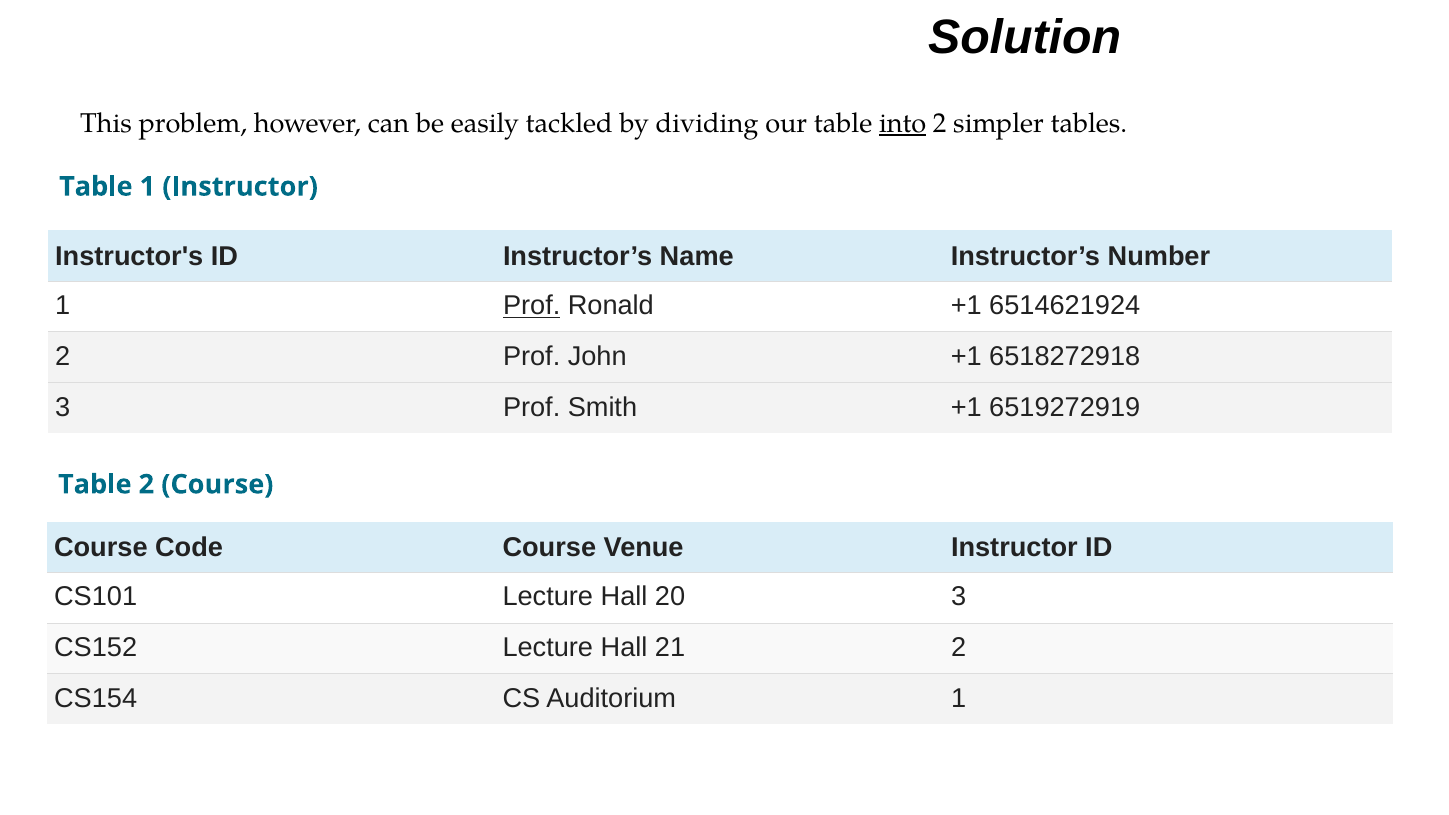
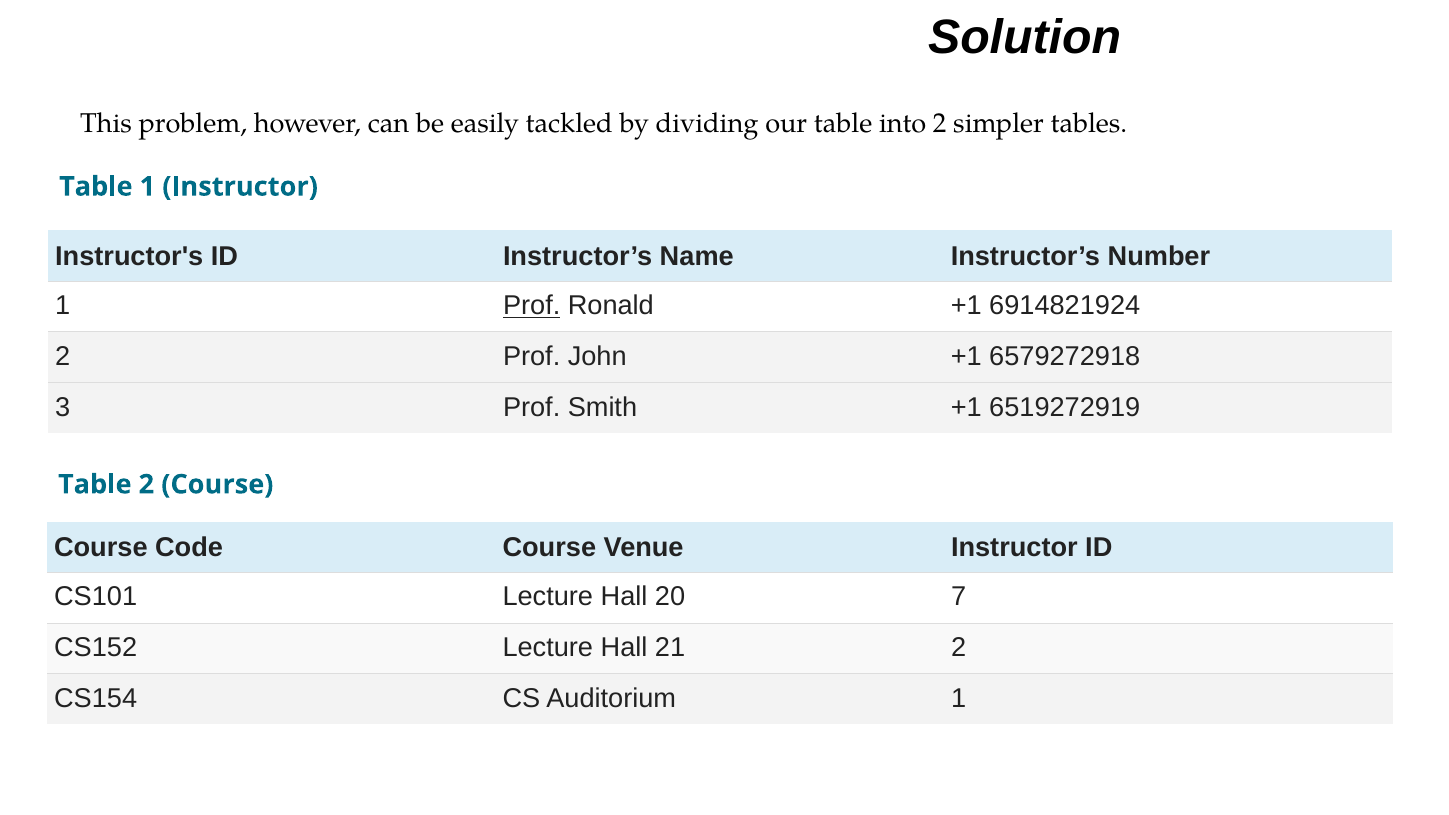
into underline: present -> none
6514621924: 6514621924 -> 6914821924
6518272918: 6518272918 -> 6579272918
20 3: 3 -> 7
